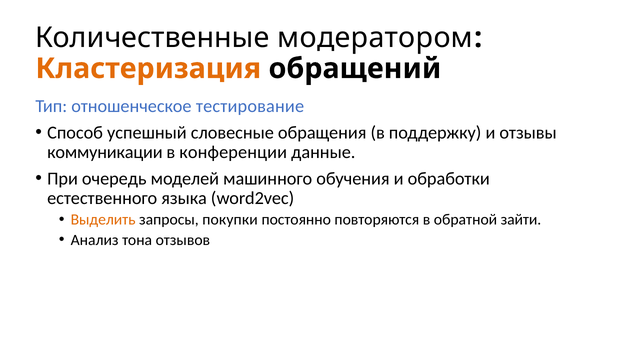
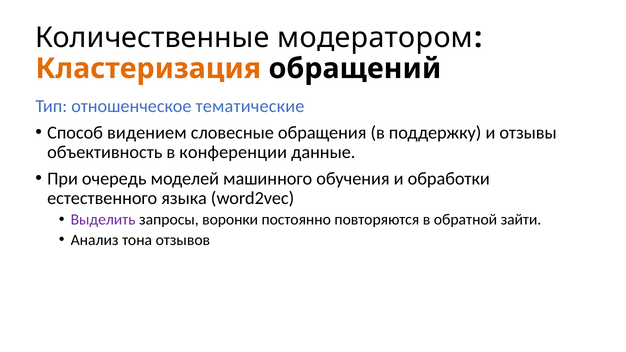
тестирование: тестирование -> тематические
успешный: успешный -> видением
коммуникации: коммуникации -> объективность
Выделить colour: orange -> purple
покупки: покупки -> воронки
